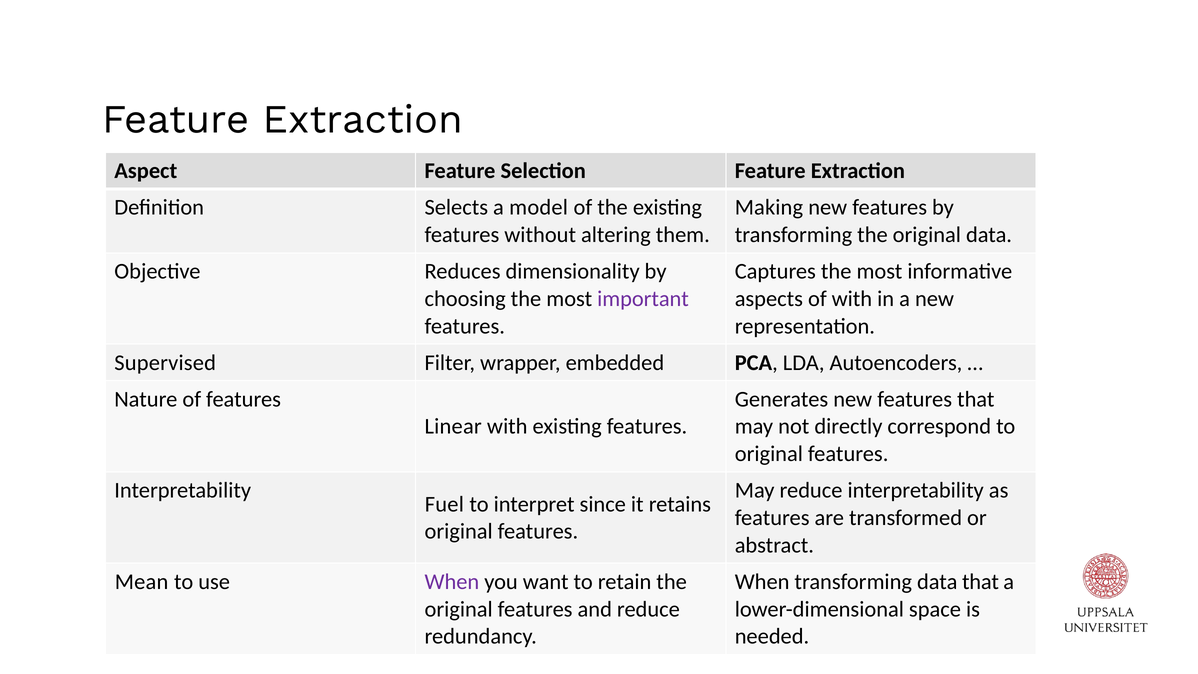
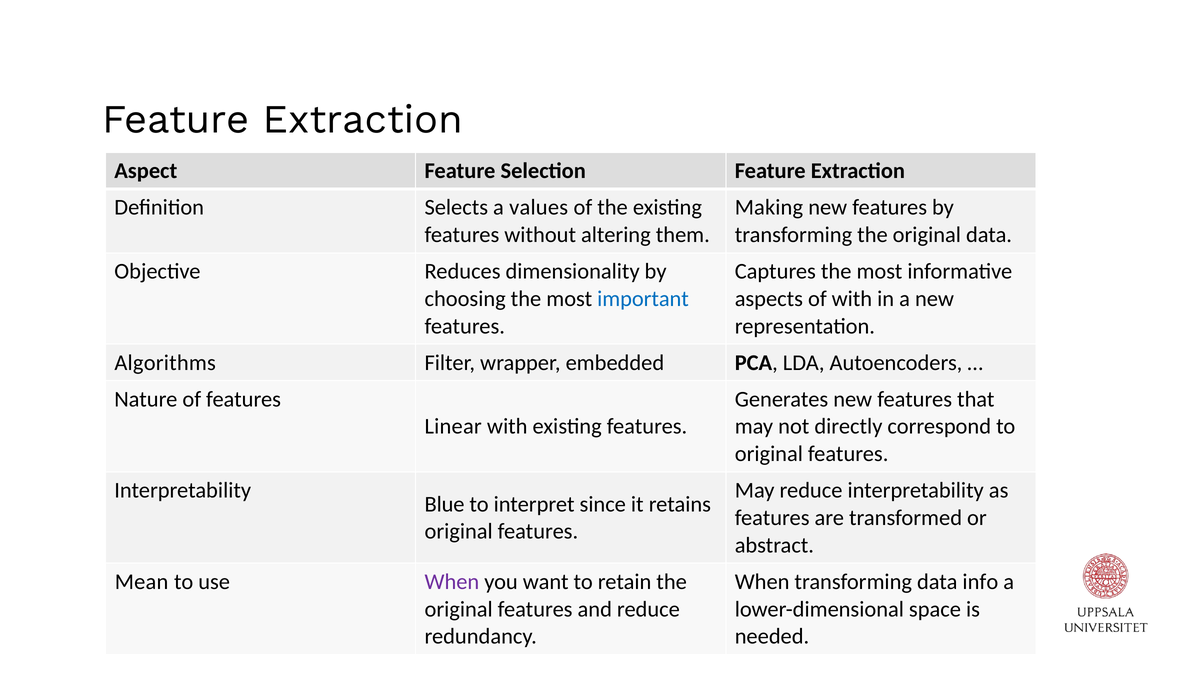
model: model -> values
important colour: purple -> blue
Supervised: Supervised -> Algorithms
Fuel: Fuel -> Blue
data that: that -> info
